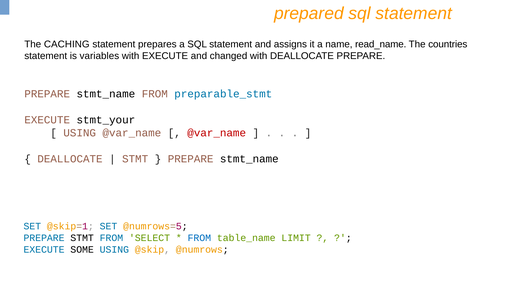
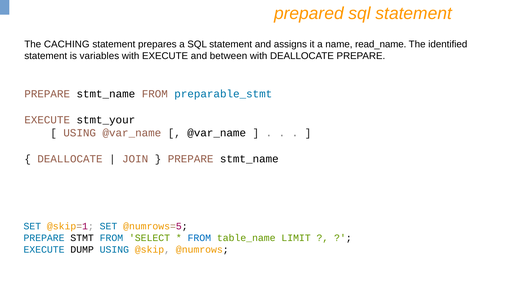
countries: countries -> identified
changed: changed -> between
@var_name at (217, 133) colour: red -> black
STMT at (135, 159): STMT -> JOIN
SOME: SOME -> DUMP
